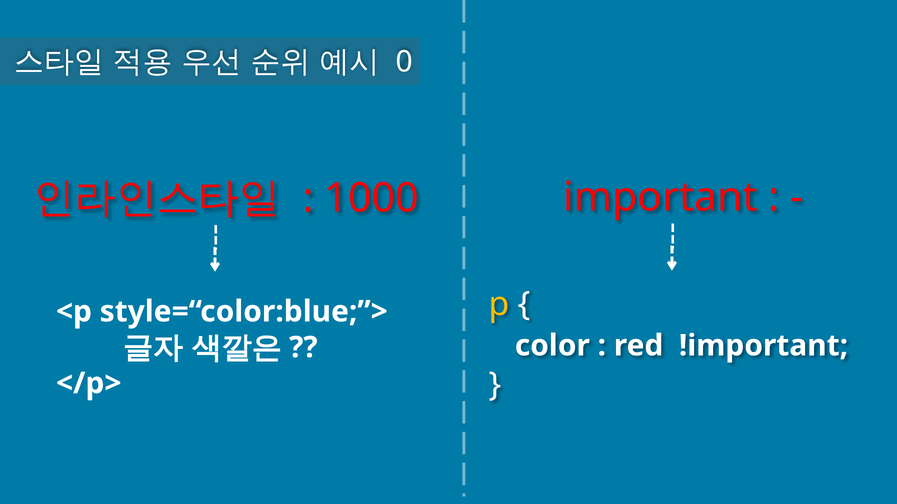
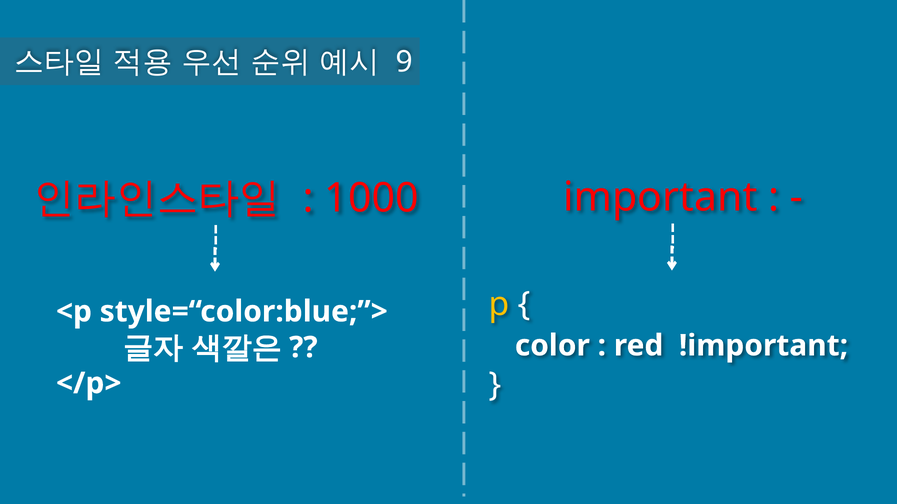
0: 0 -> 9
